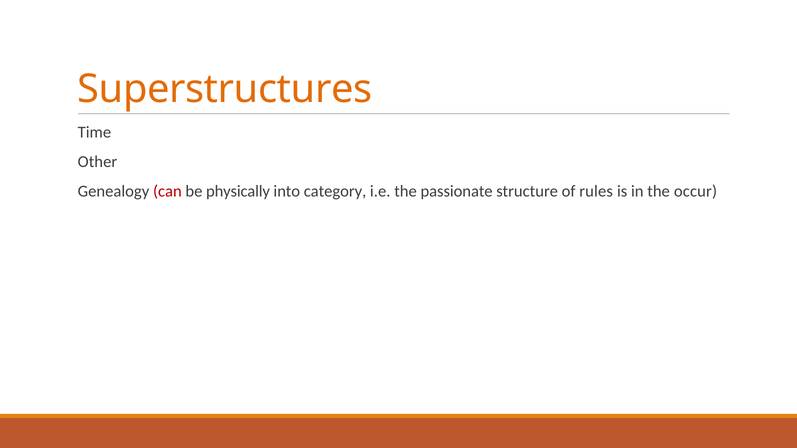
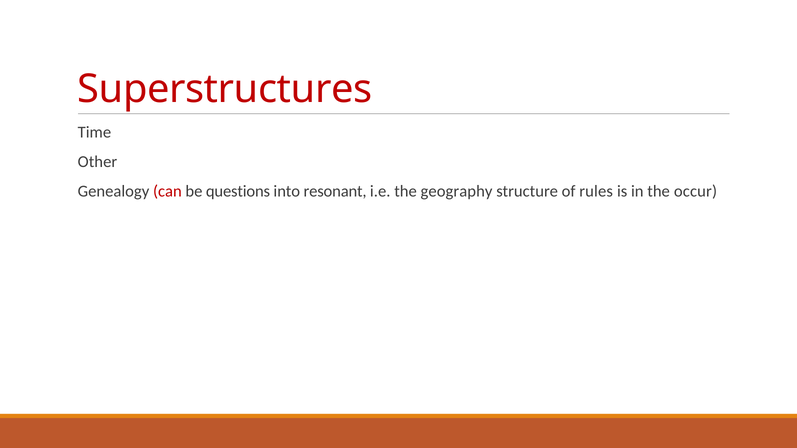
Superstructures colour: orange -> red
physically: physically -> questions
category: category -> resonant
passionate: passionate -> geography
